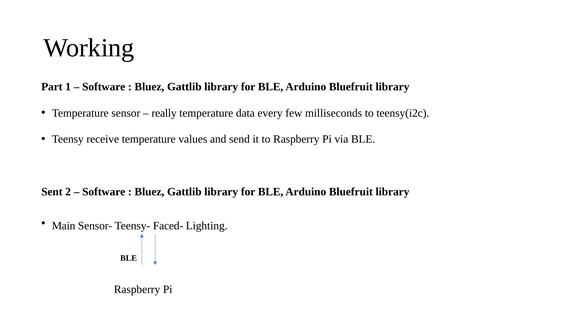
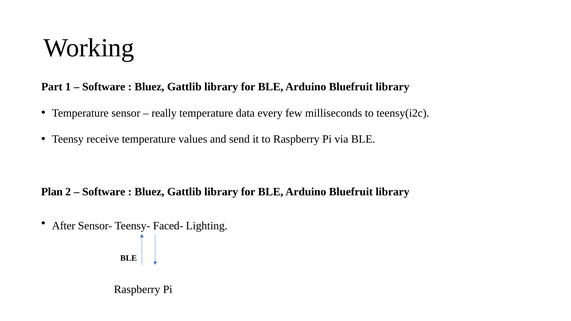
Sent: Sent -> Plan
Main: Main -> After
